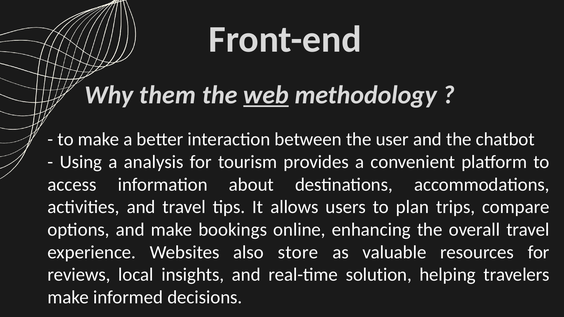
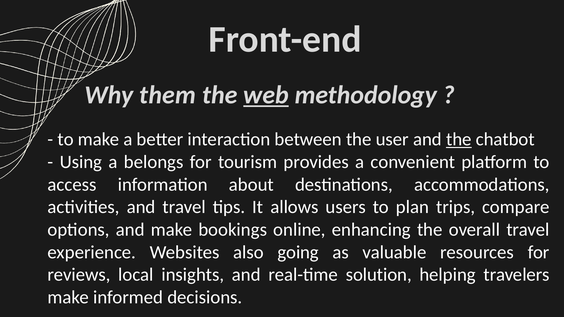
the at (459, 140) underline: none -> present
analysis: analysis -> belongs
store: store -> going
